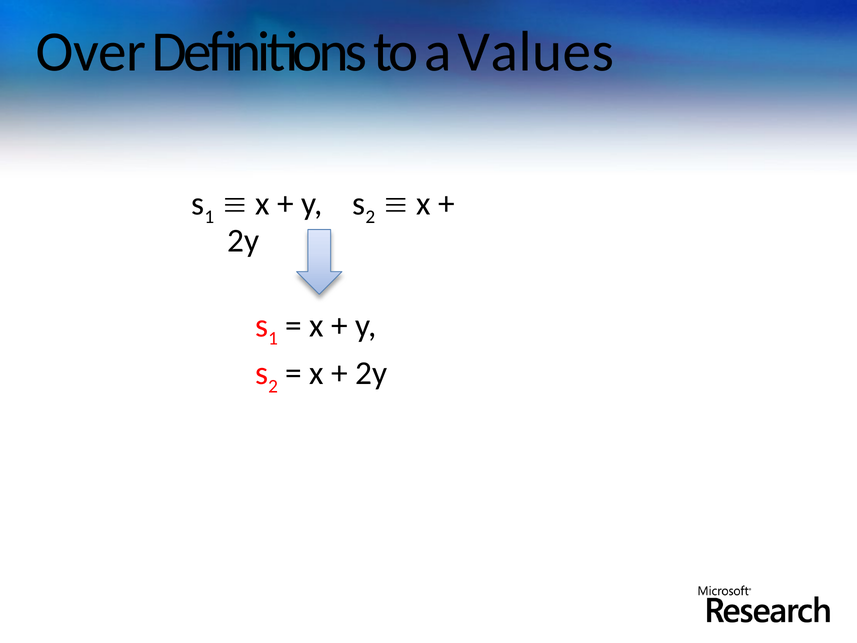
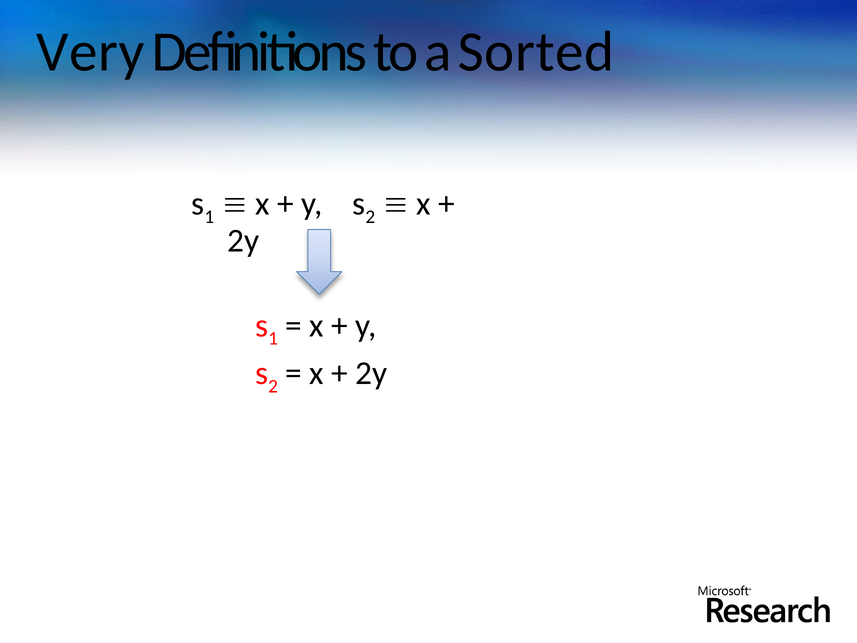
Over: Over -> Very
Values: Values -> Sorted
